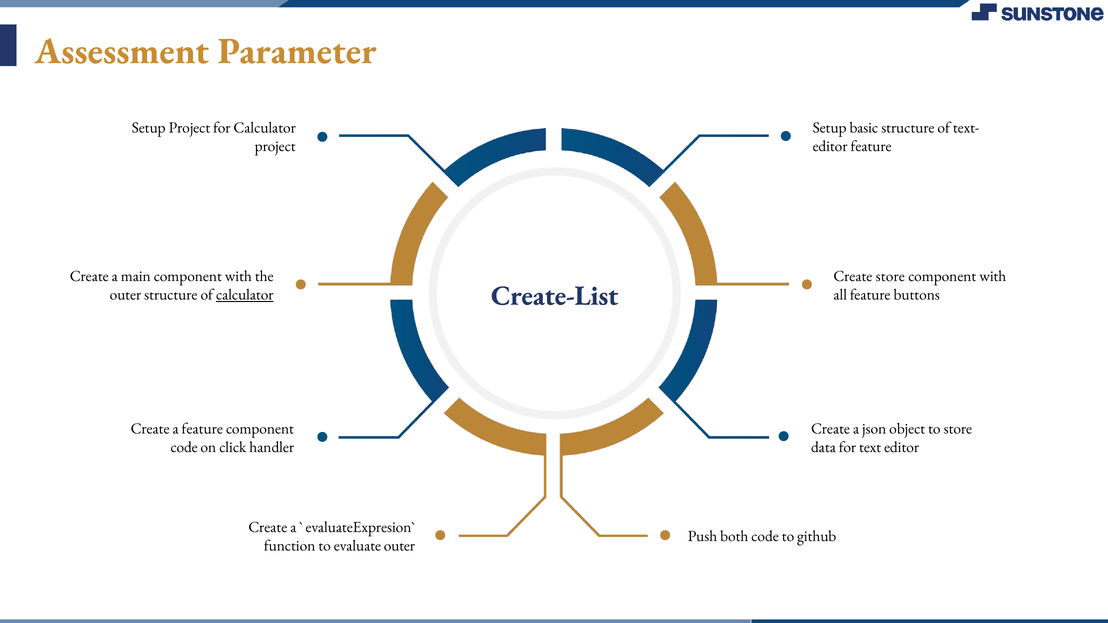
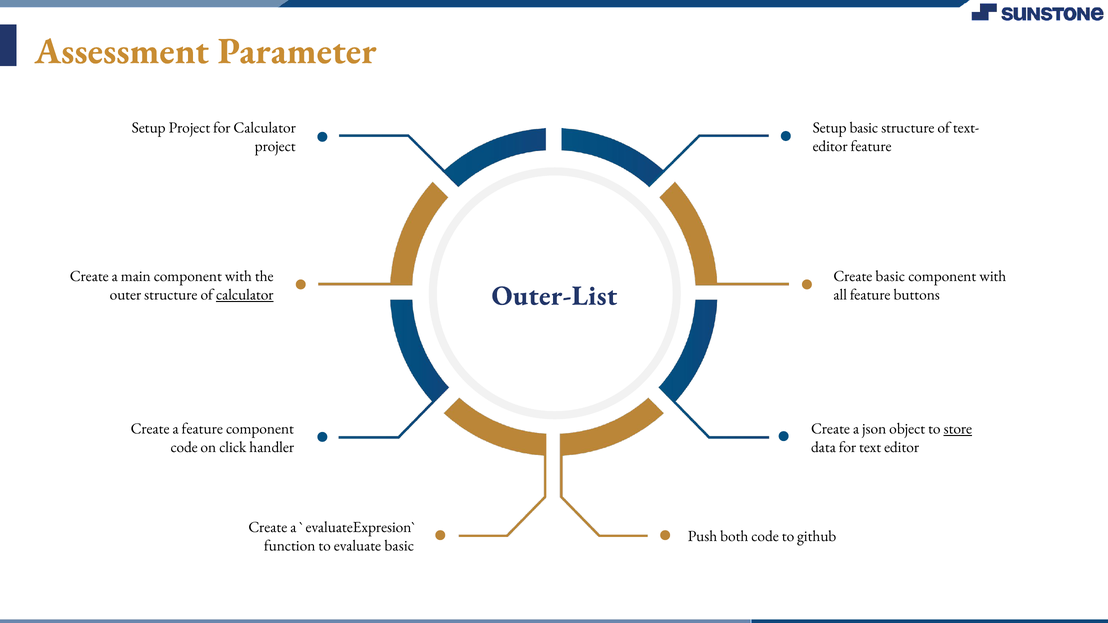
Create store: store -> basic
Create-List: Create-List -> Outer-List
store at (958, 429) underline: none -> present
evaluate outer: outer -> basic
